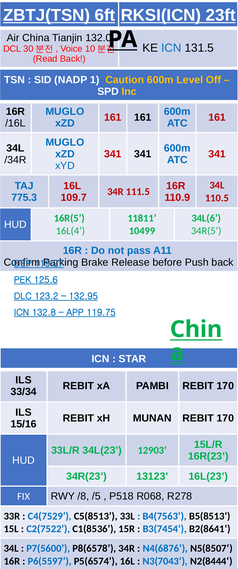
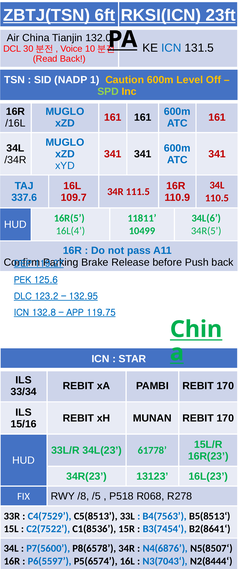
SPD colour: white -> light green
775.3: 775.3 -> 337.6
12903: 12903 -> 61778
